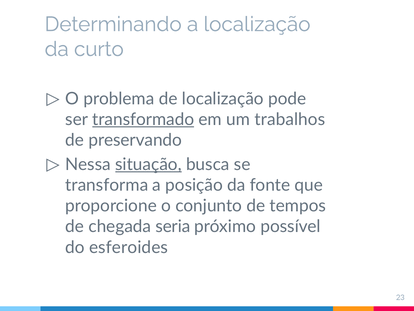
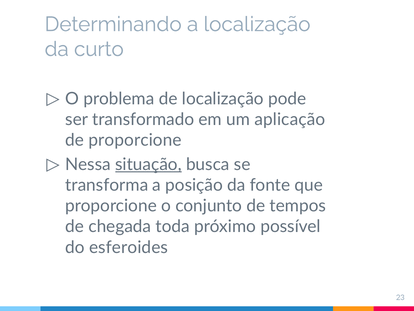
transformado underline: present -> none
trabalhos: trabalhos -> aplicação
de preservando: preservando -> proporcione
seria: seria -> toda
